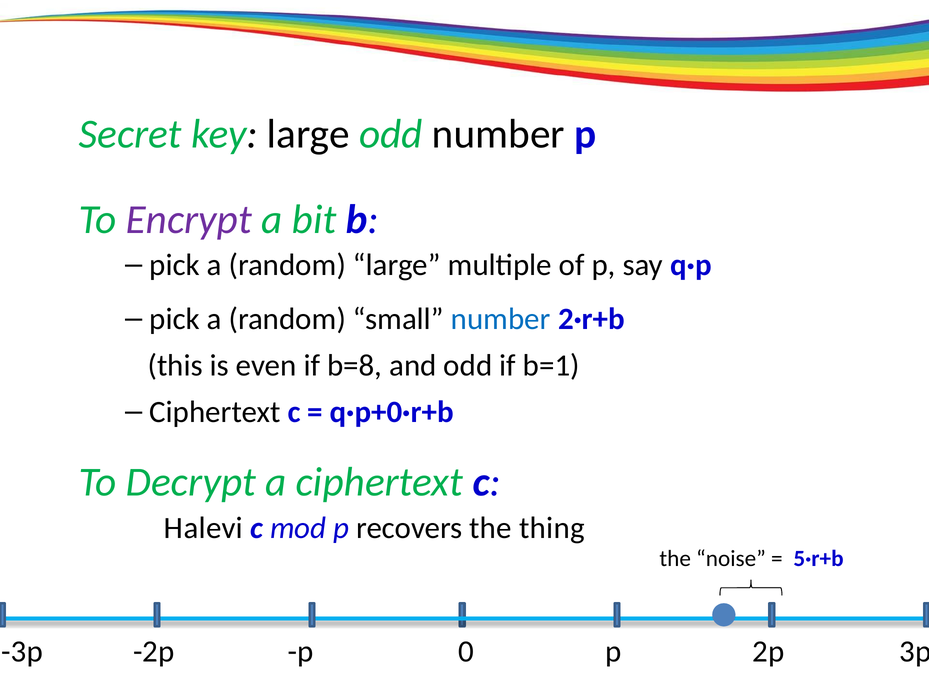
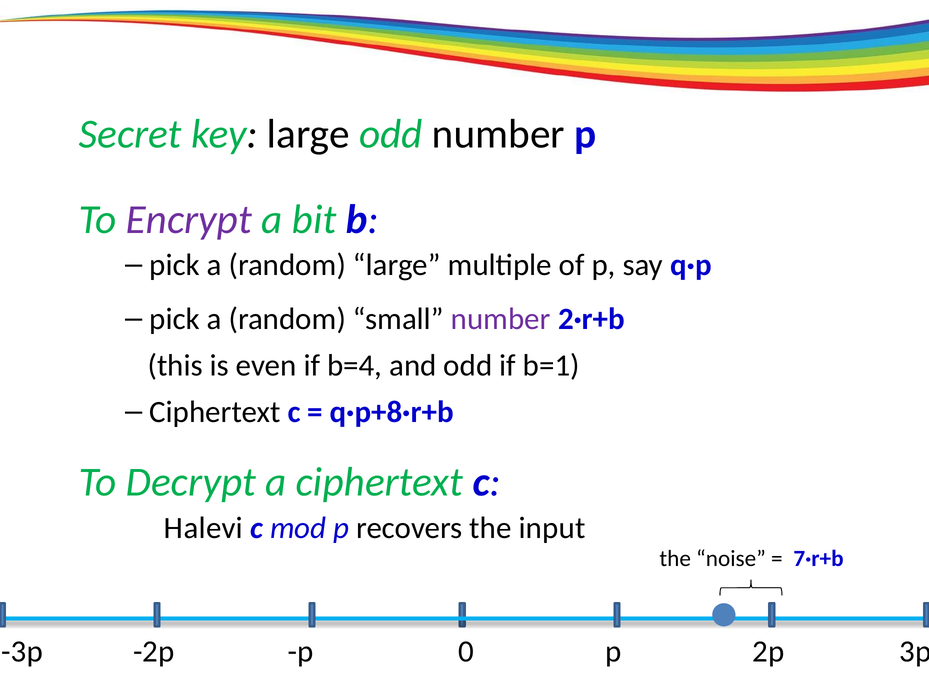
number at (501, 320) colour: blue -> purple
b=8: b=8 -> b=4
q·p+0·r+b: q·p+0·r+b -> q·p+8·r+b
thing: thing -> input
5·r+b: 5·r+b -> 7·r+b
